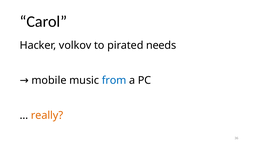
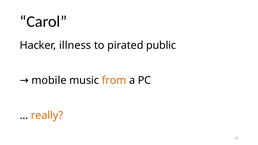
volkov: volkov -> illness
needs: needs -> public
from colour: blue -> orange
